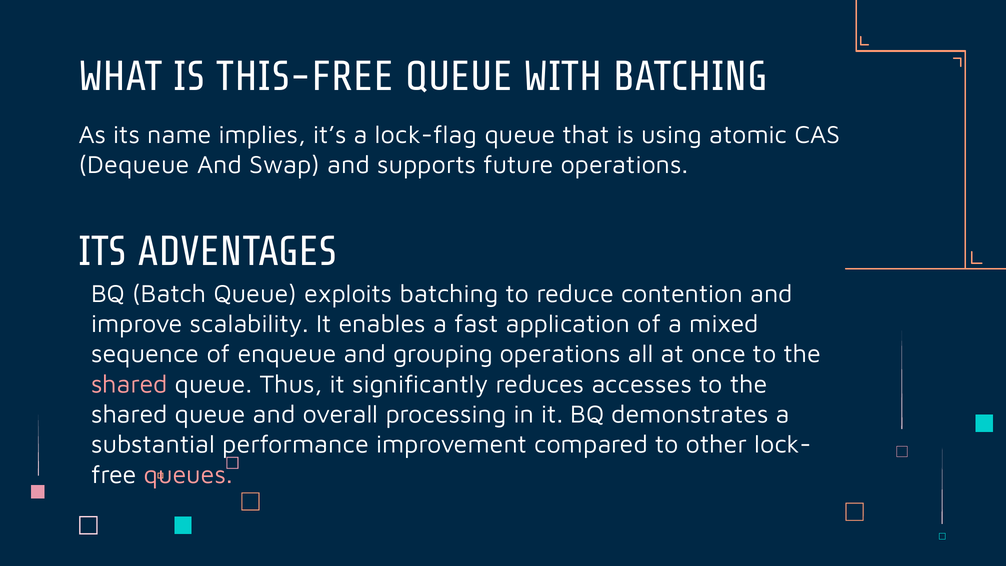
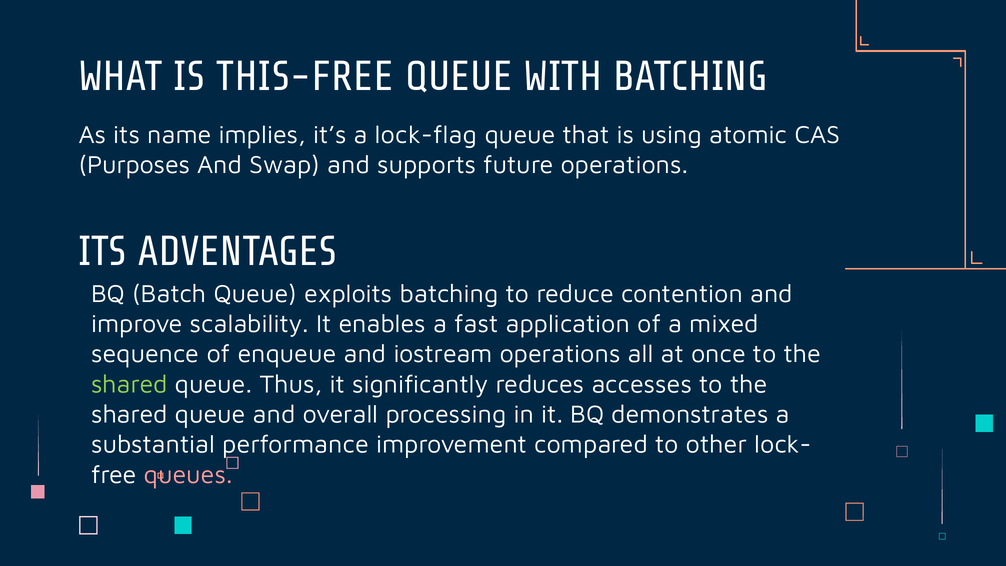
Dequeue: Dequeue -> Purposes
grouping: grouping -> iostream
shared at (129, 384) colour: pink -> light green
